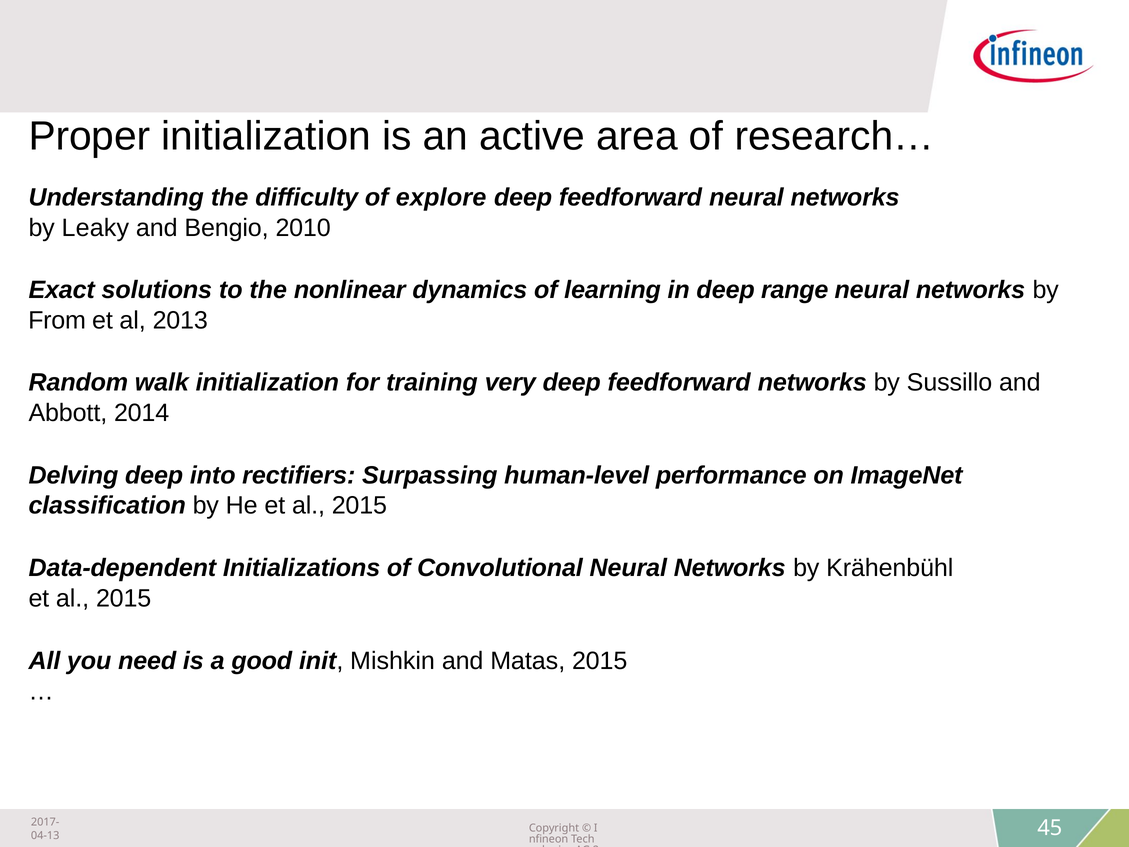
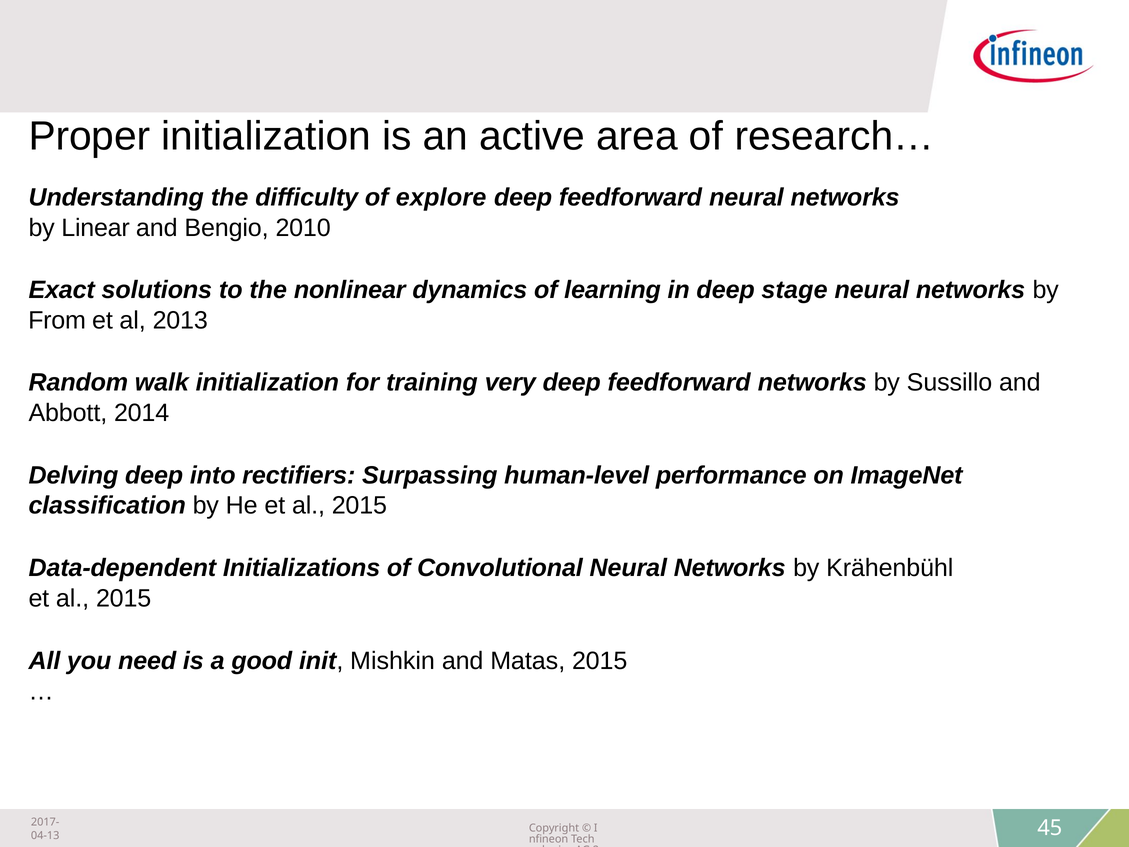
Leaky: Leaky -> Linear
range: range -> stage
